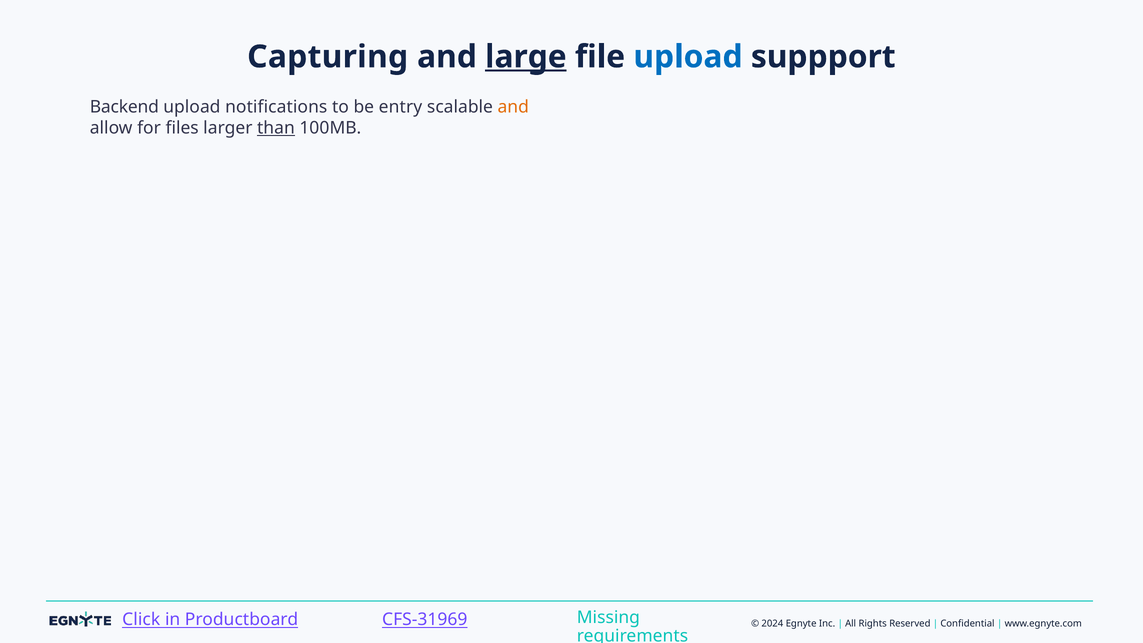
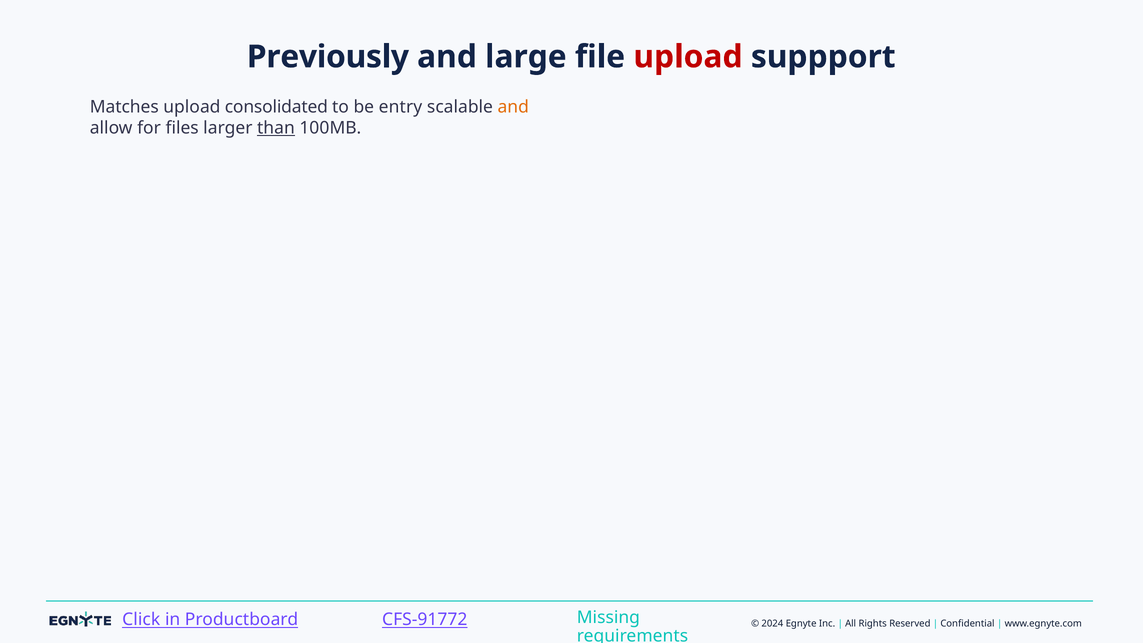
Capturing: Capturing -> Previously
large underline: present -> none
upload at (688, 57) colour: blue -> red
Backend: Backend -> Matches
notifications: notifications -> consolidated
CFS-31969: CFS-31969 -> CFS-91772
